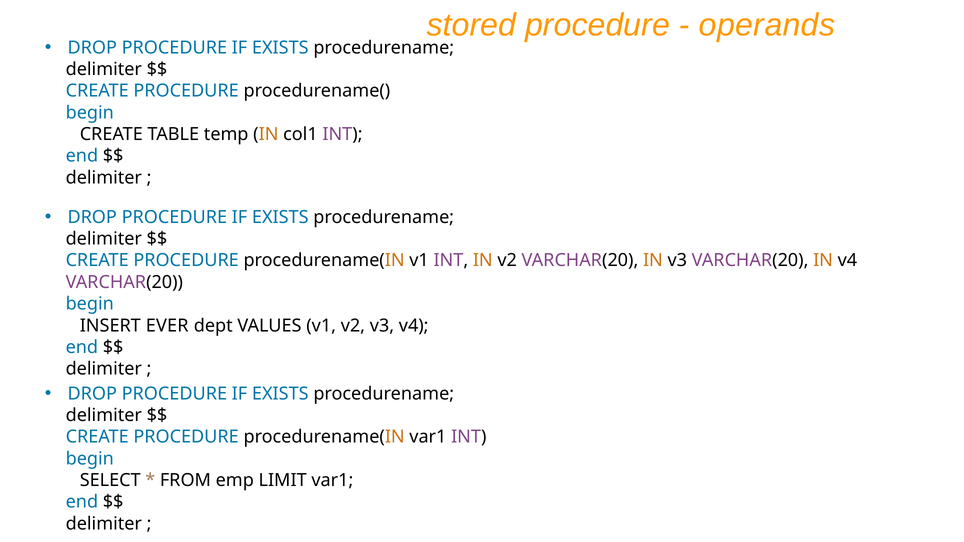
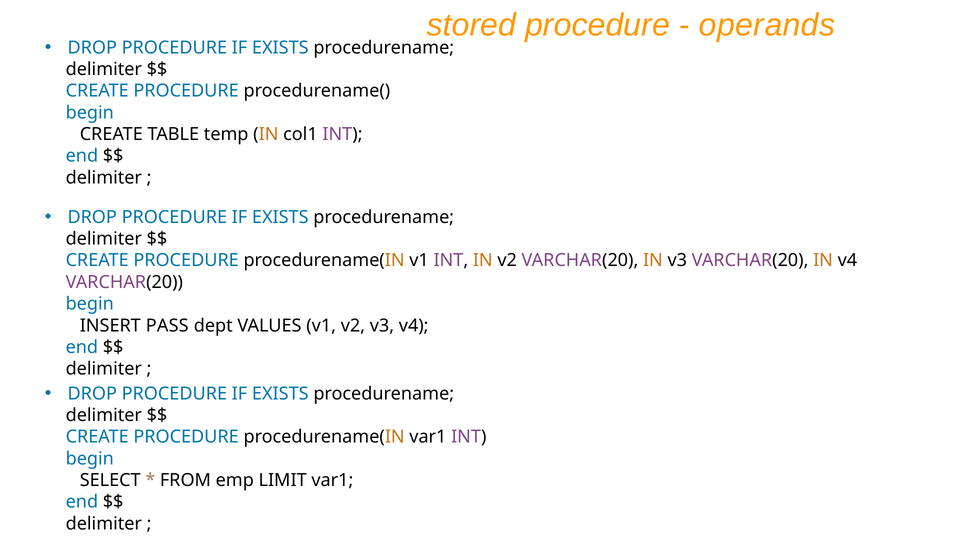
EVER: EVER -> PASS
